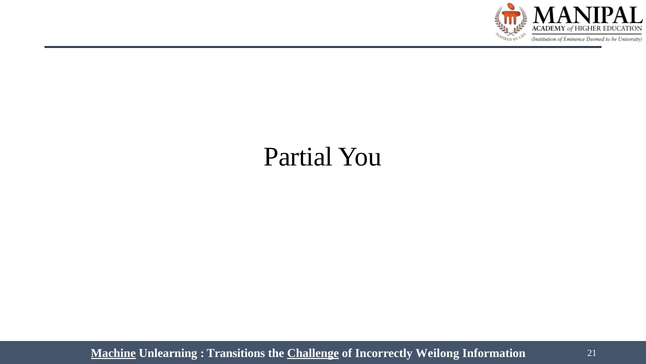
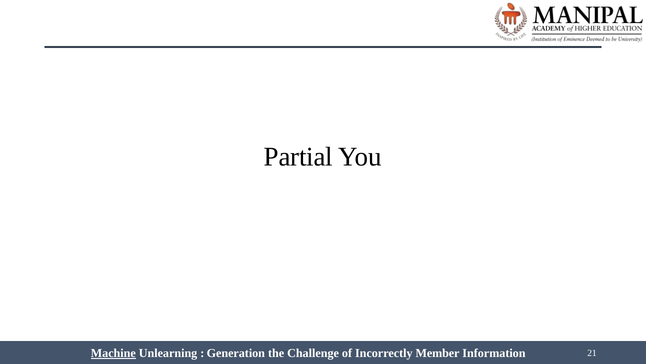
Transitions: Transitions -> Generation
Challenge underline: present -> none
Weilong: Weilong -> Member
